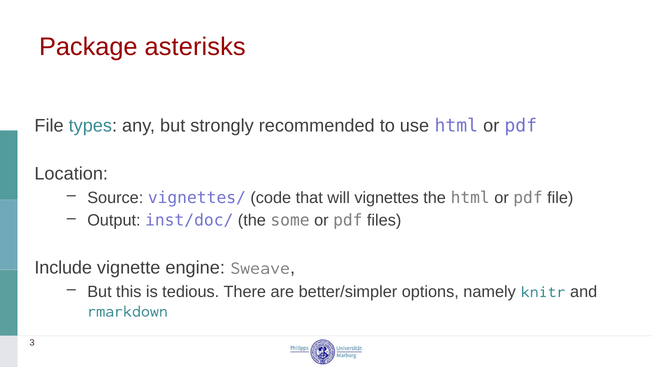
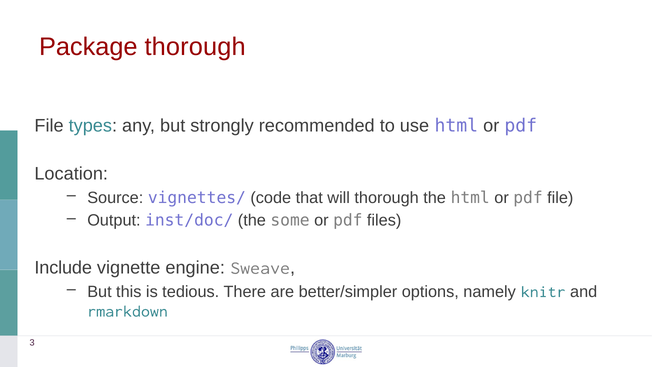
Package asterisks: asterisks -> thorough
will vignettes: vignettes -> thorough
